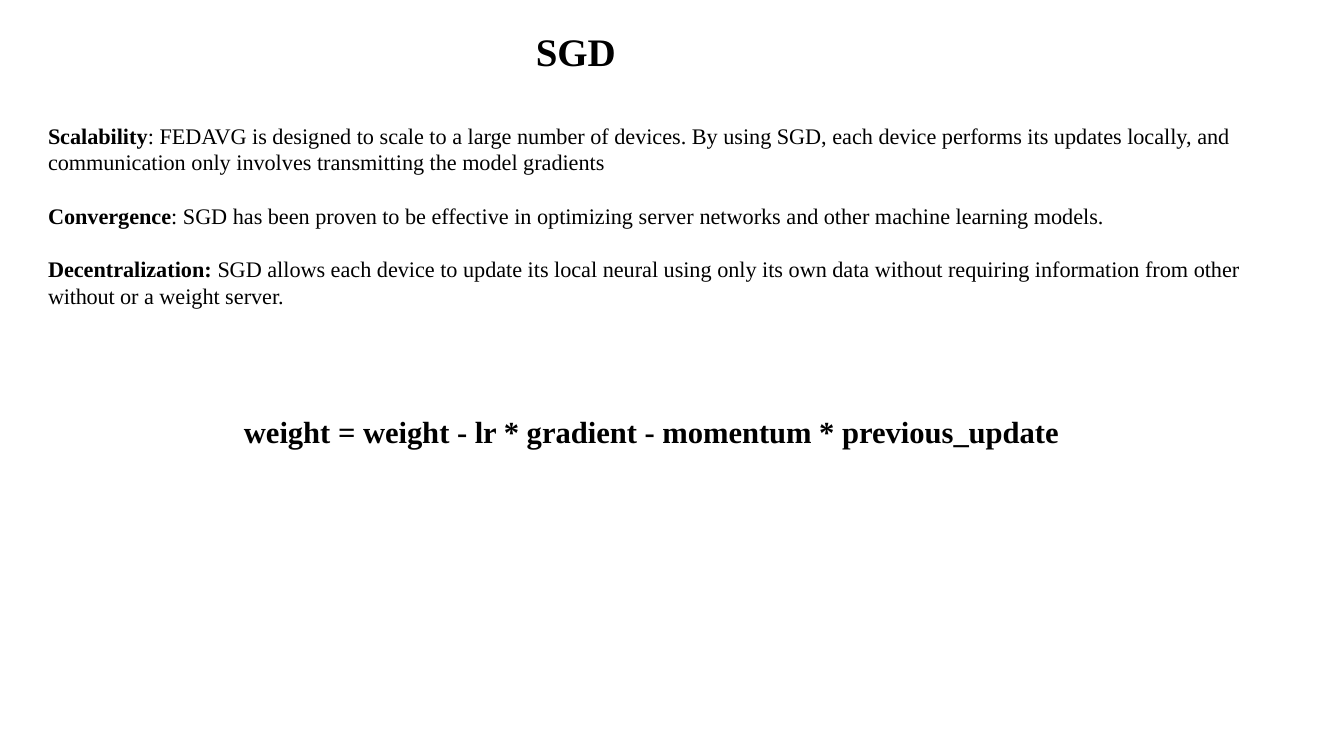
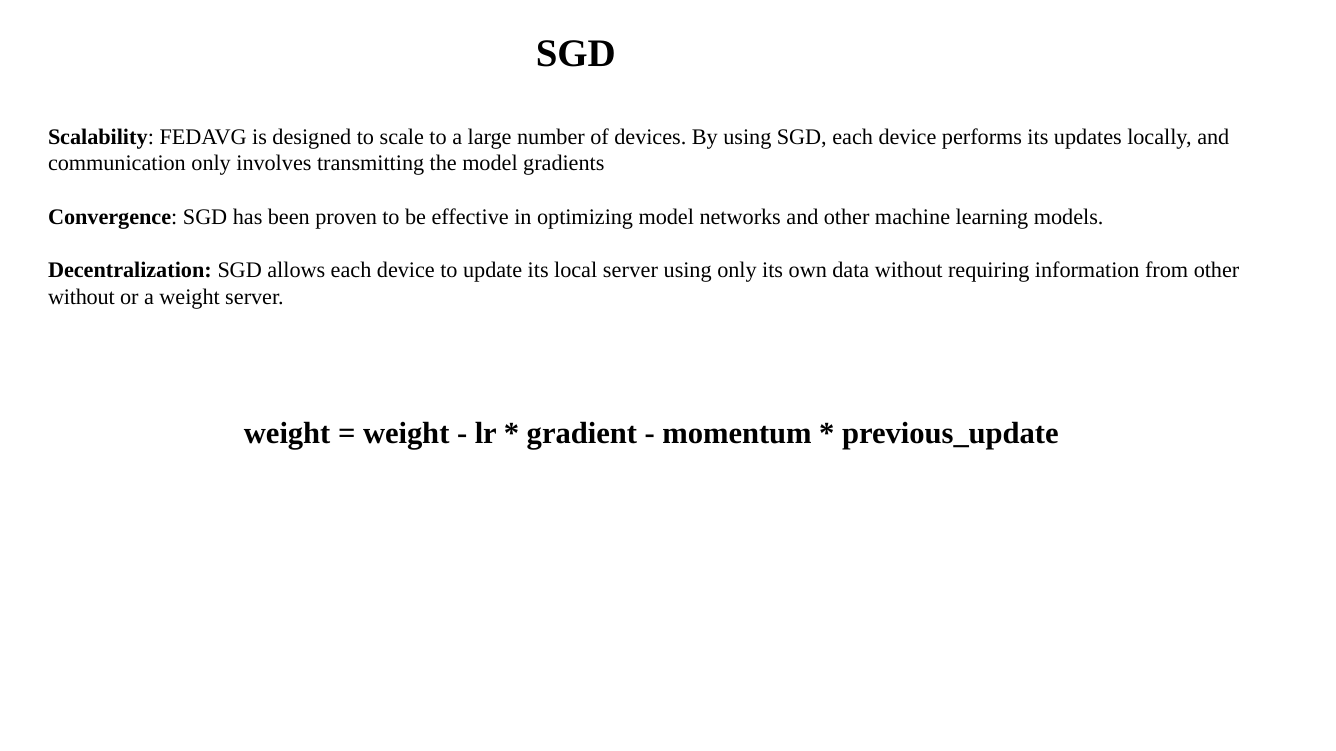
optimizing server: server -> model
local neural: neural -> server
